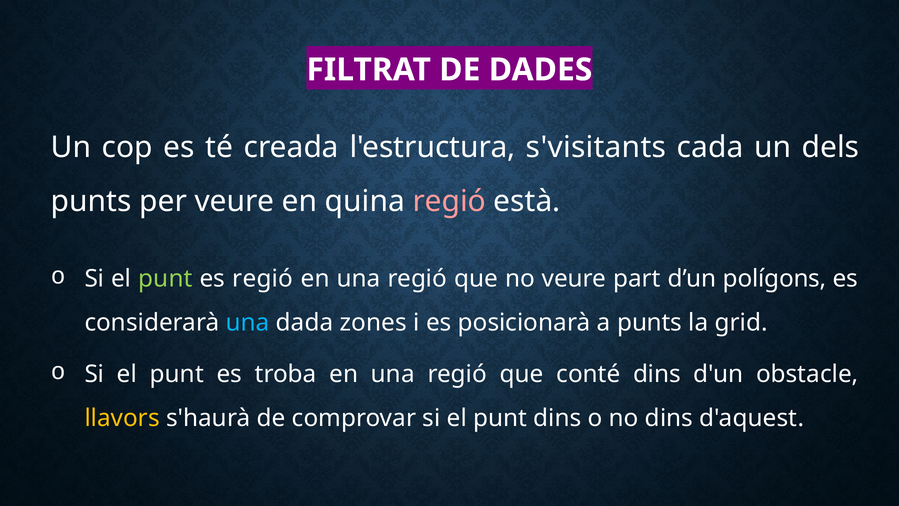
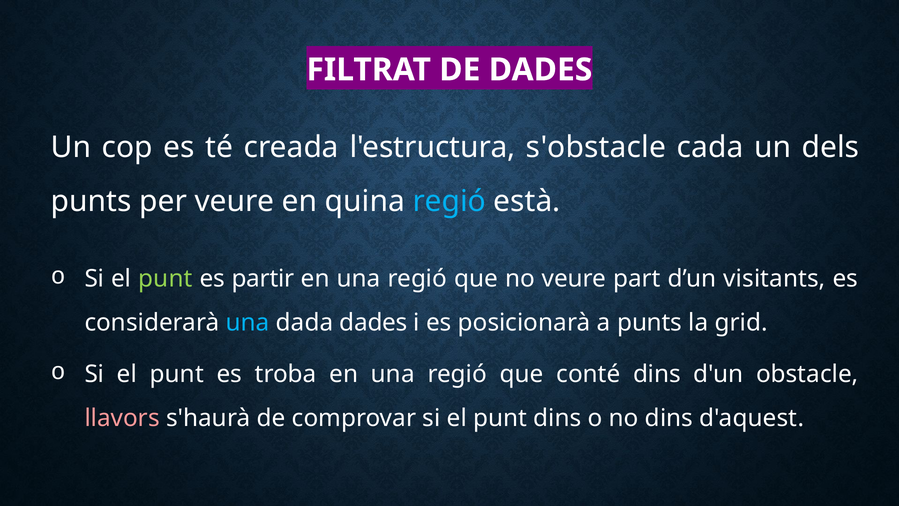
s'visitants: s'visitants -> s'obstacle
regió at (449, 201) colour: pink -> light blue
es regió: regió -> partir
polígons: polígons -> visitants
dada zones: zones -> dades
llavors colour: yellow -> pink
